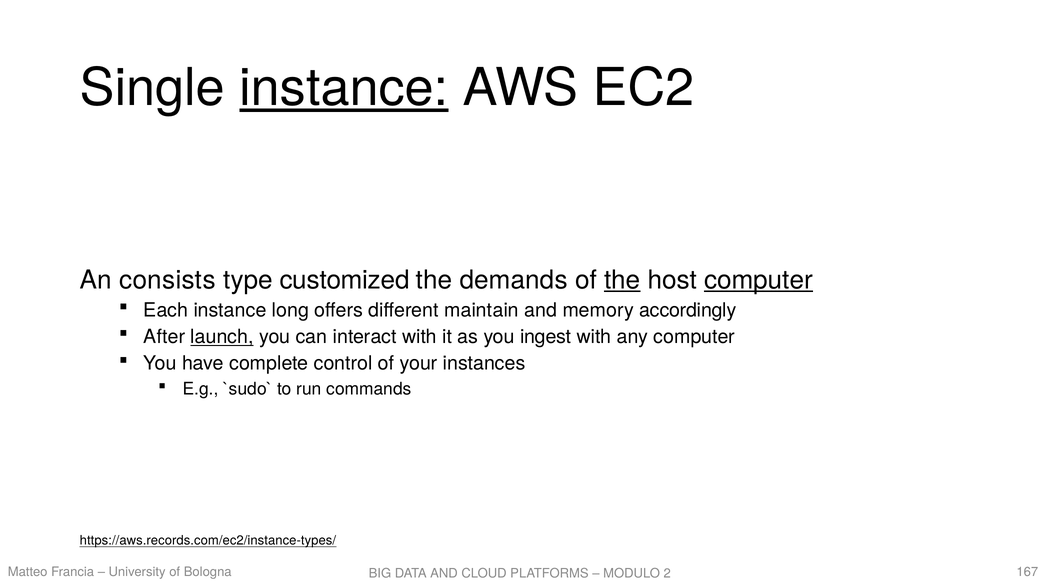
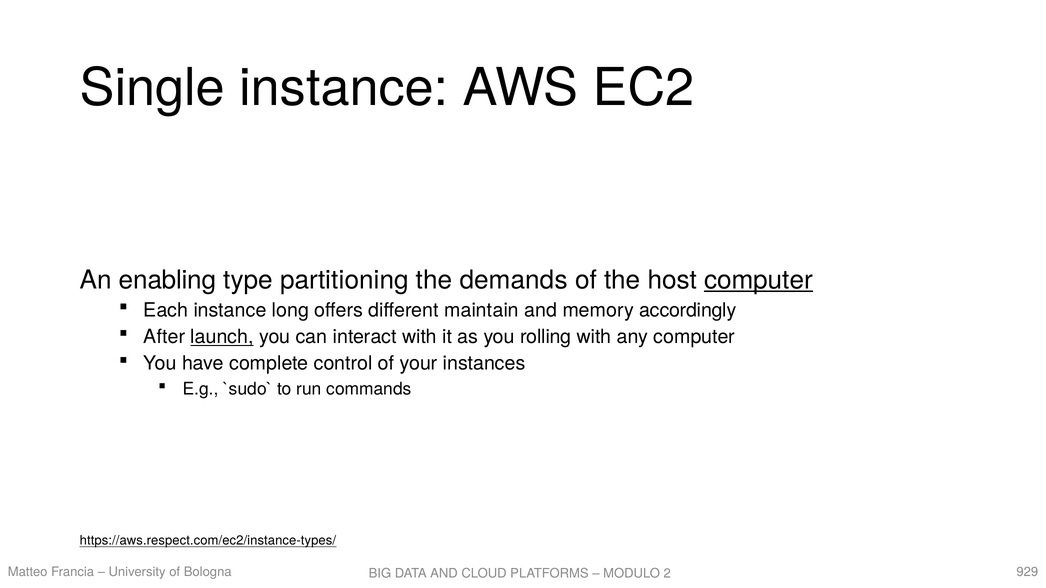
instance at (344, 88) underline: present -> none
consists: consists -> enabling
customized: customized -> partitioning
the at (622, 280) underline: present -> none
ingest: ingest -> rolling
https://aws.records.com/ec2/instance-types/: https://aws.records.com/ec2/instance-types/ -> https://aws.respect.com/ec2/instance-types/
167: 167 -> 929
